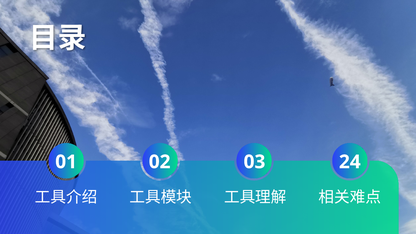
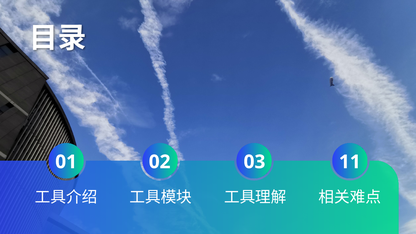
24: 24 -> 11
